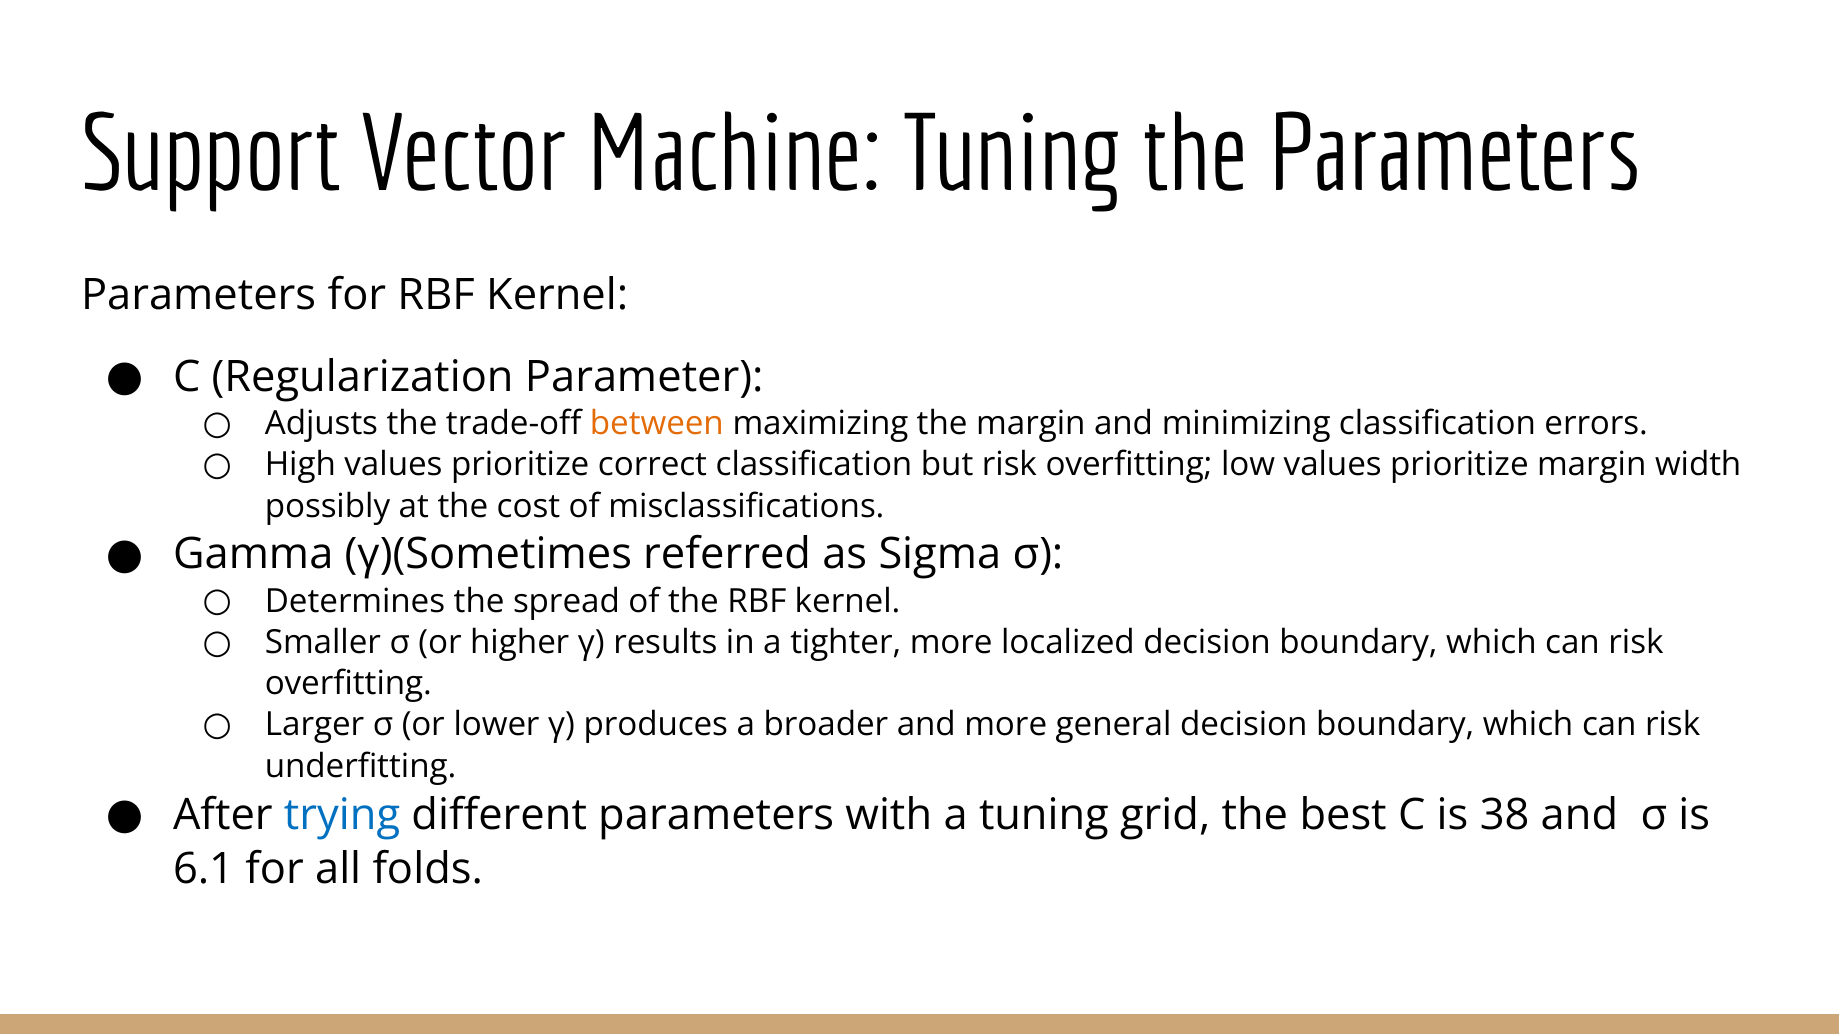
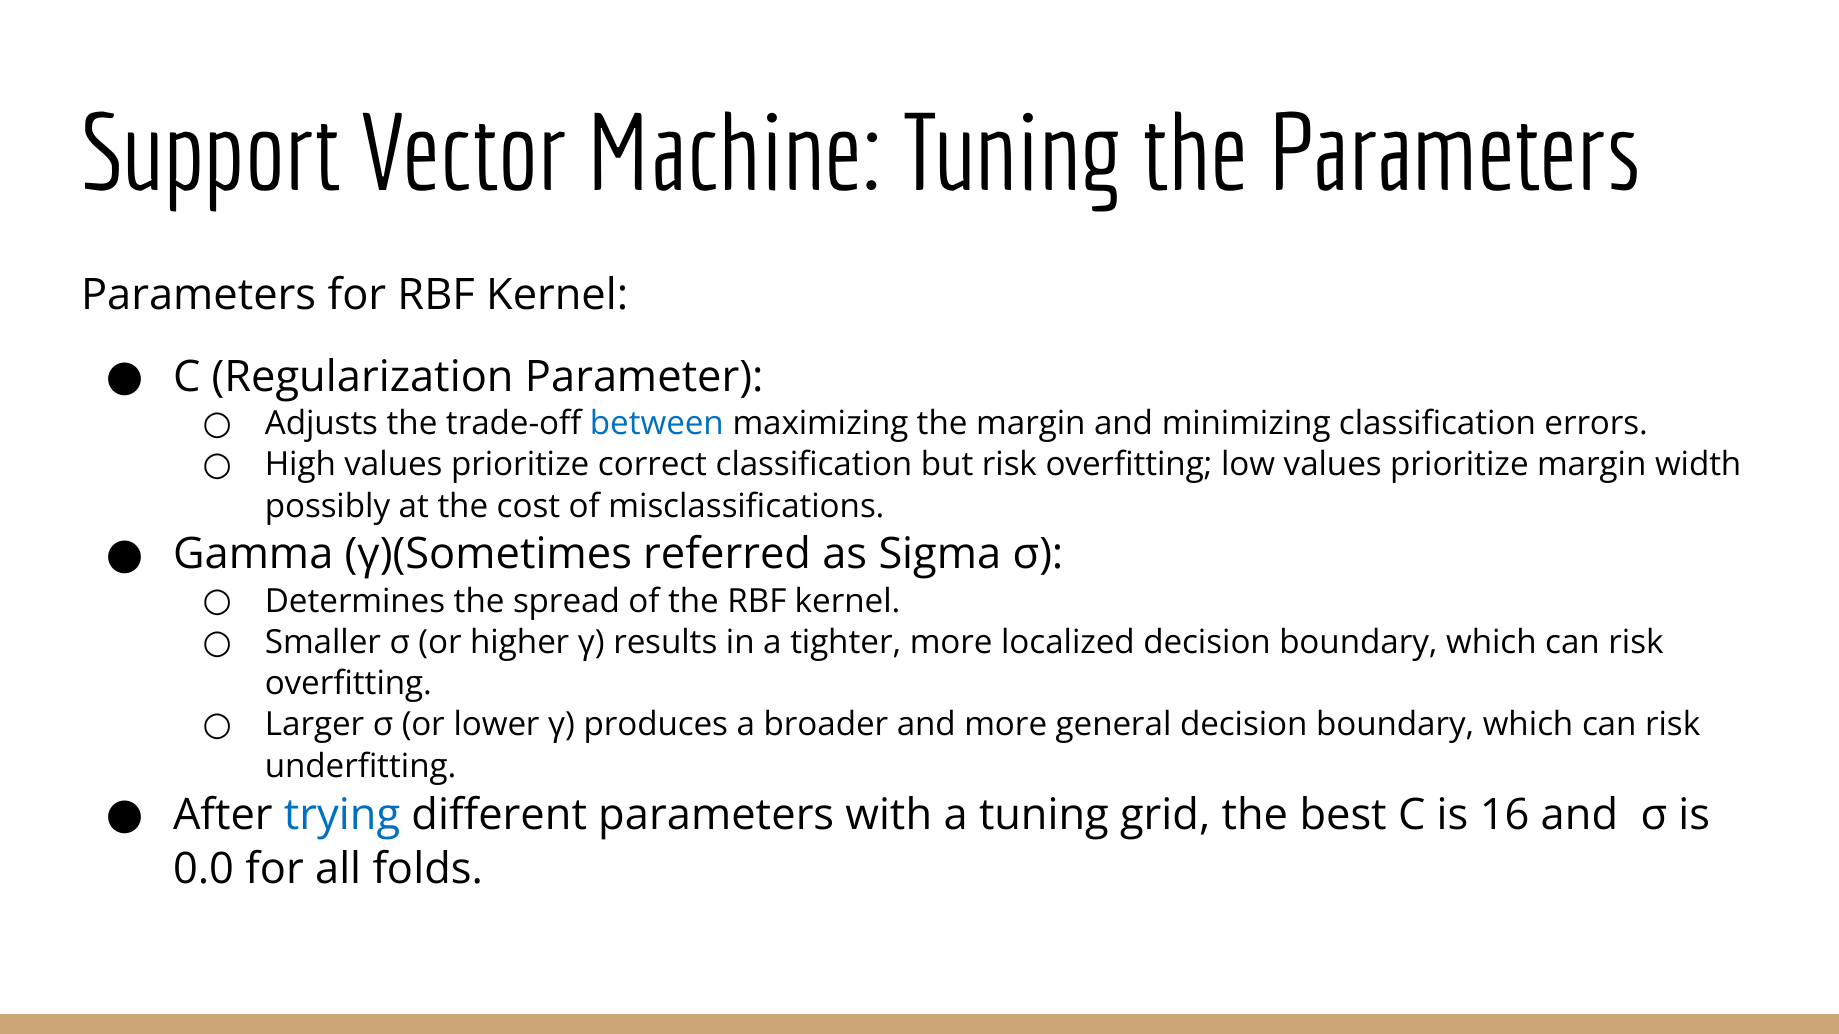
between colour: orange -> blue
38: 38 -> 16
6.1: 6.1 -> 0.0
